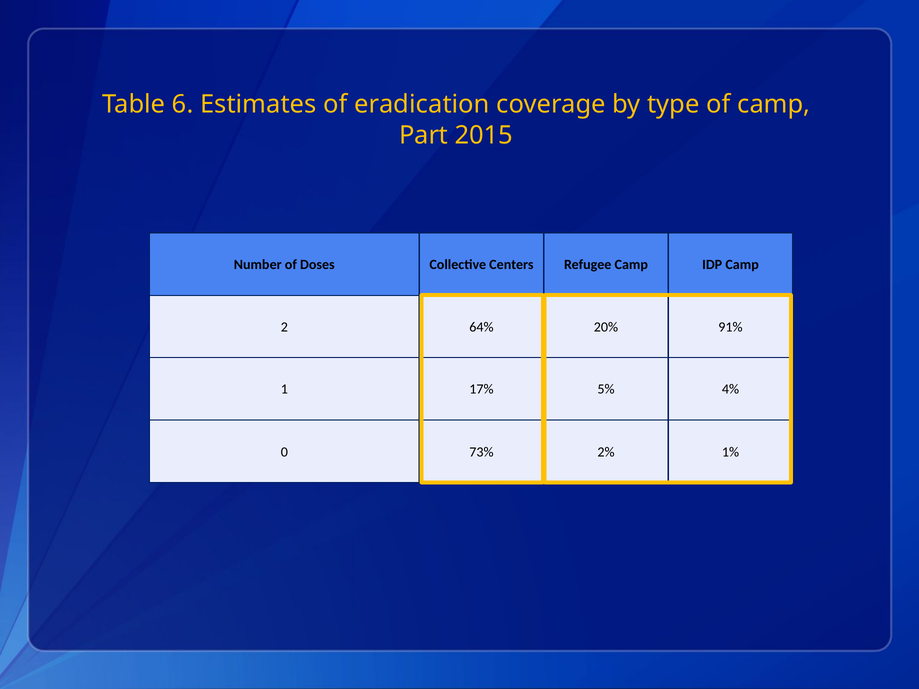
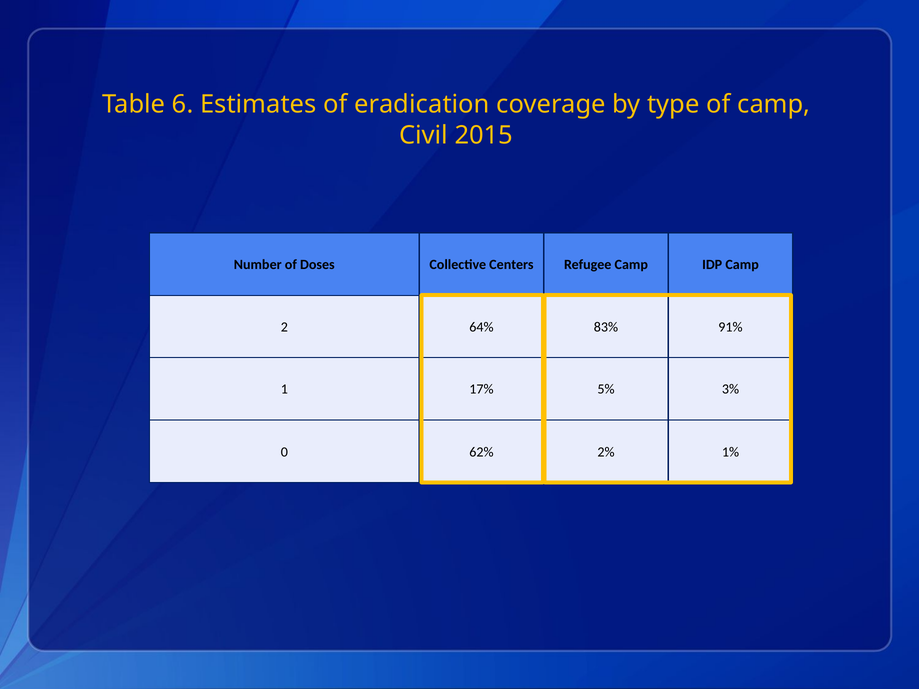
Part: Part -> Civil
20%: 20% -> 83%
4%: 4% -> 3%
73%: 73% -> 62%
